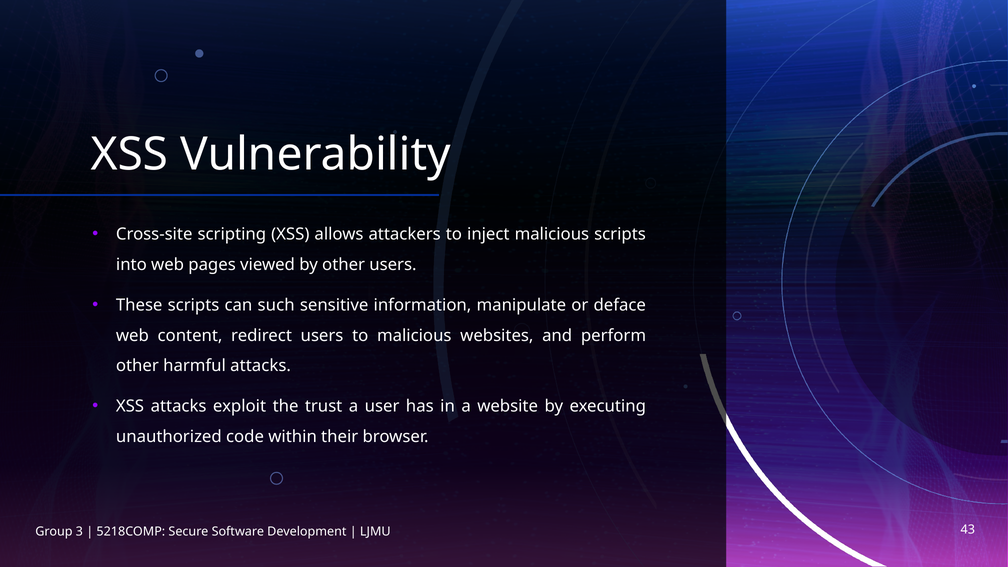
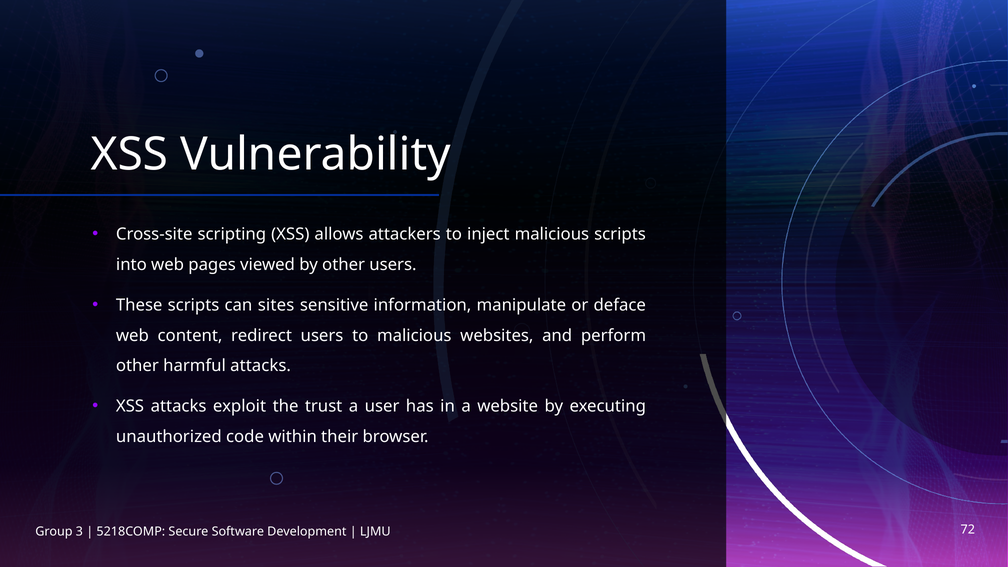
such: such -> sites
43: 43 -> 72
